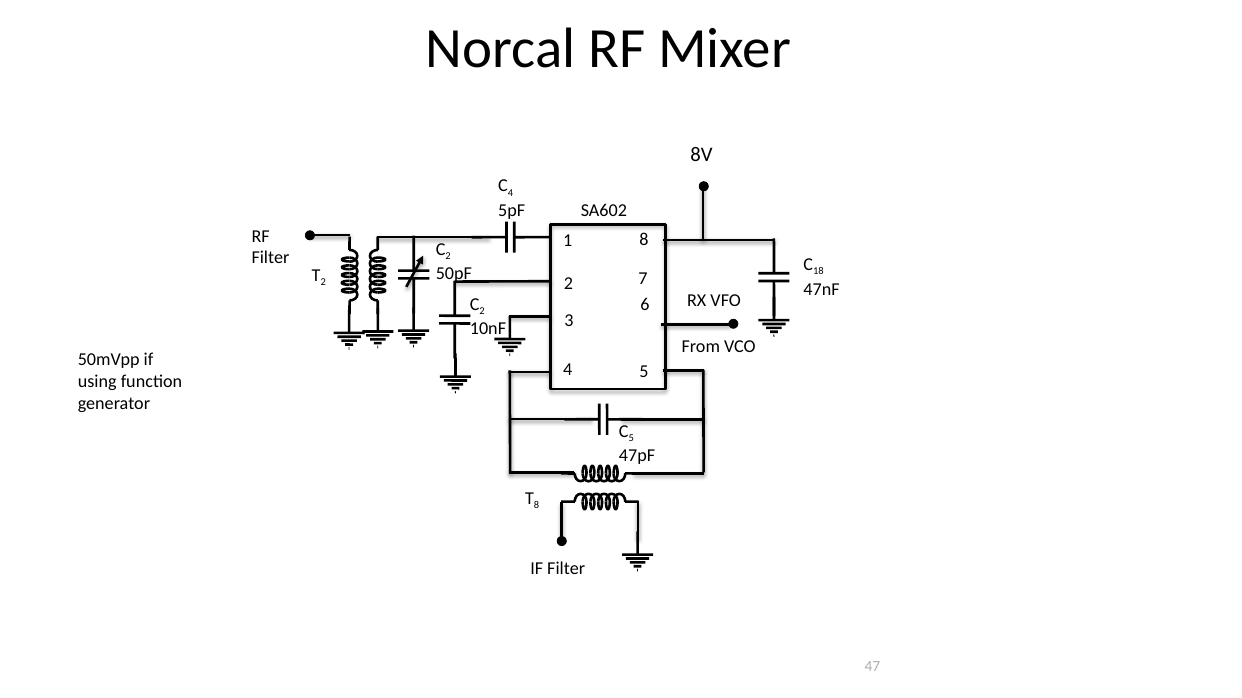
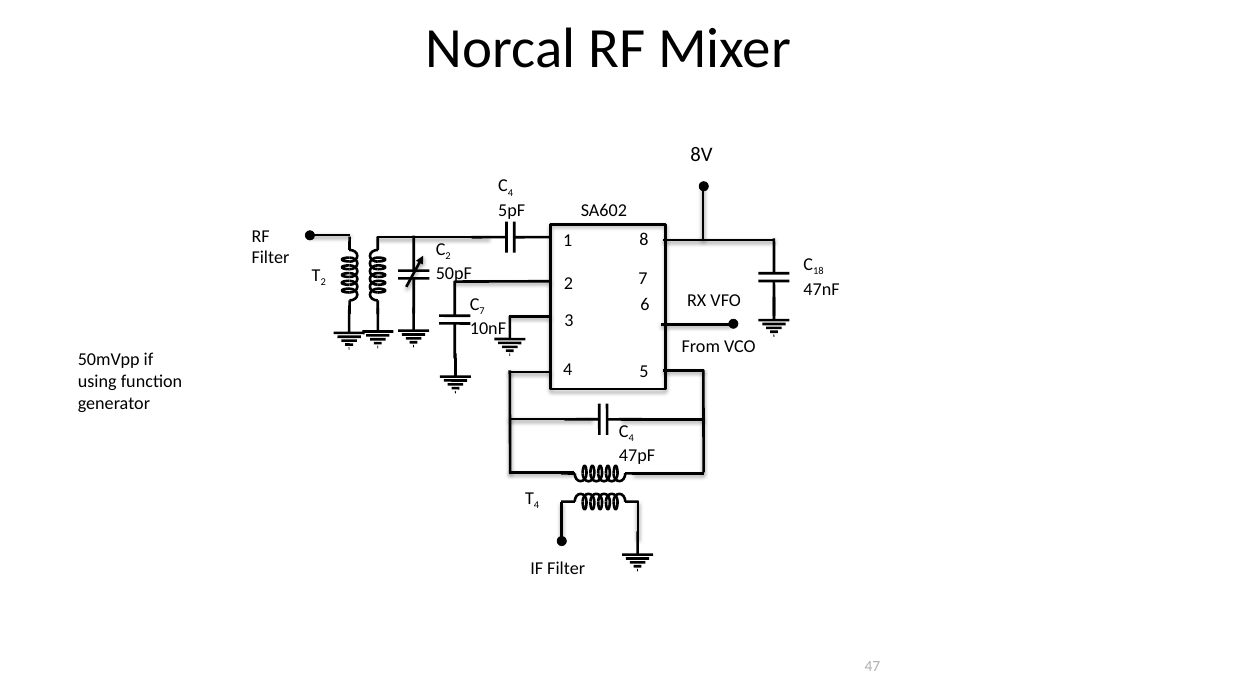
2 at (482, 312): 2 -> 7
5 at (631, 439): 5 -> 4
8 at (537, 506): 8 -> 4
